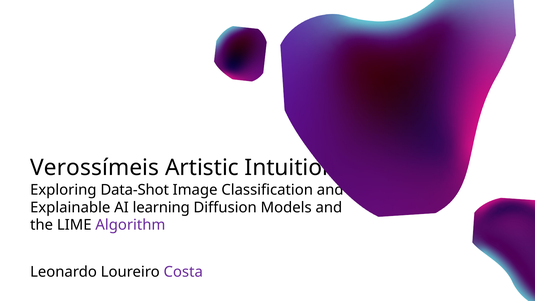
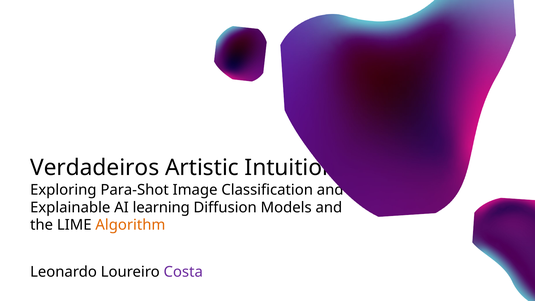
Verossímeis: Verossímeis -> Verdadeiros
Data-Shot: Data-Shot -> Para-Shot
Algorithm colour: purple -> orange
